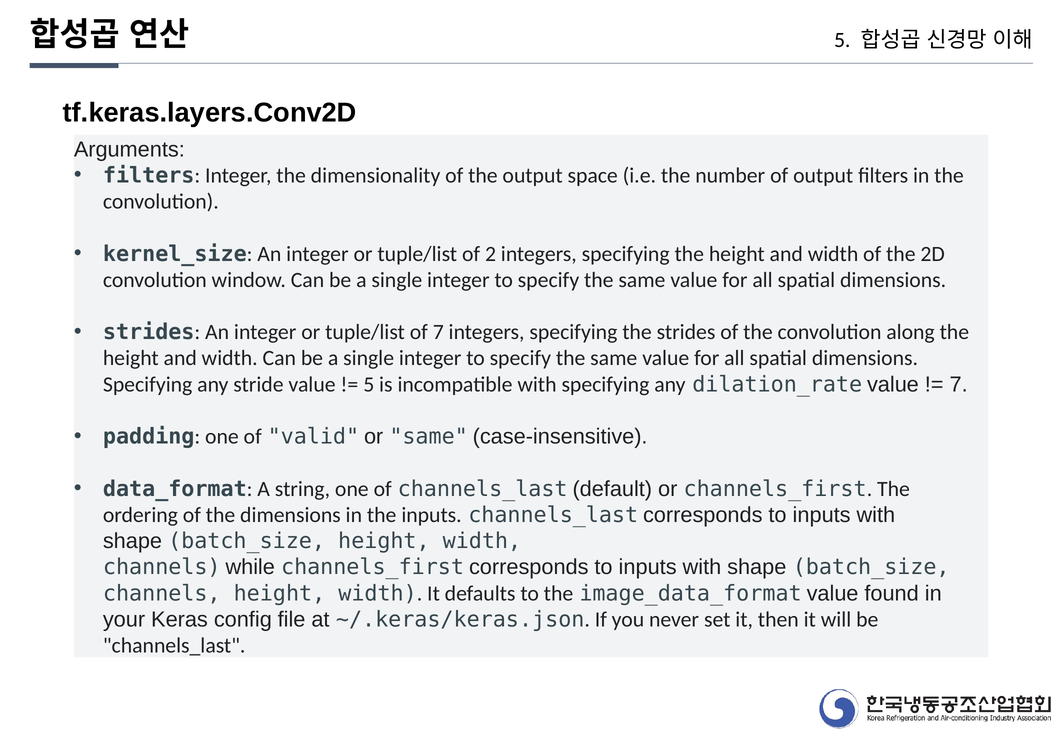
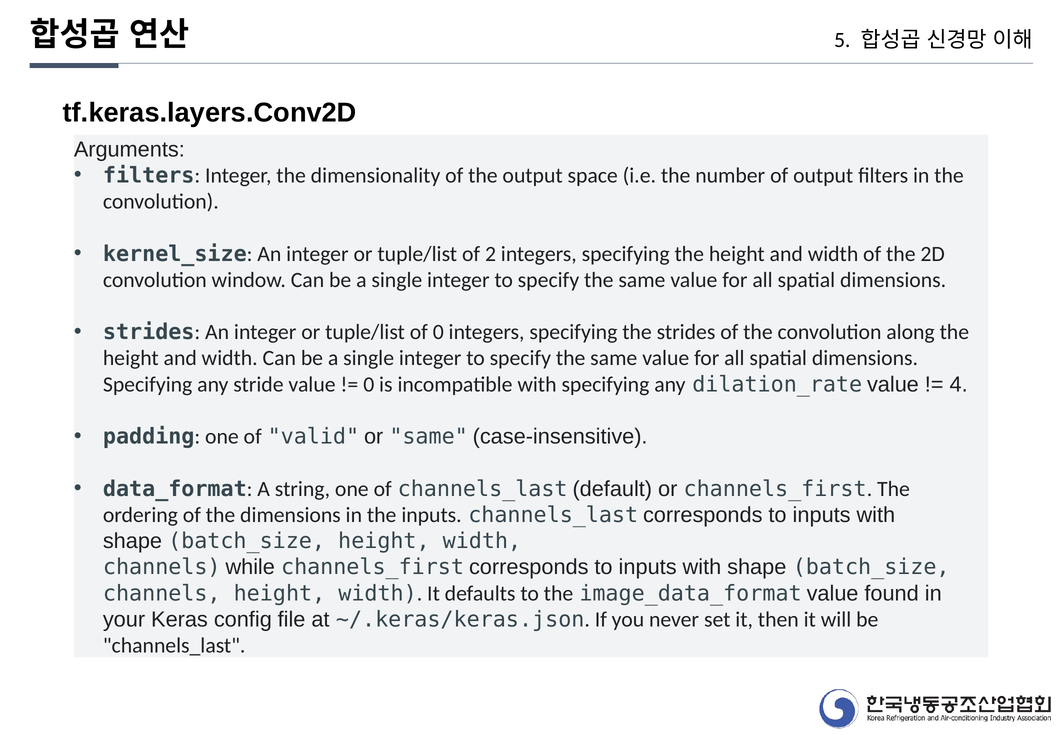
of 7: 7 -> 0
5 at (369, 385): 5 -> 0
7 at (959, 385): 7 -> 4
